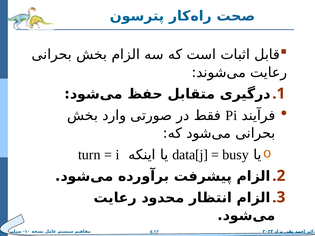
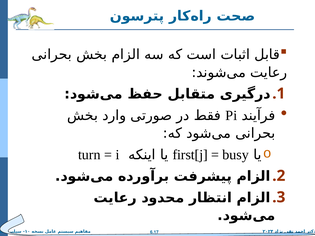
data[j: data[j -> first[j
